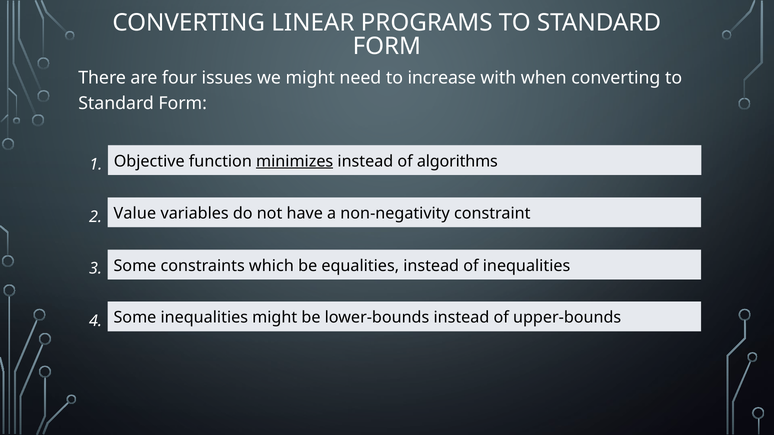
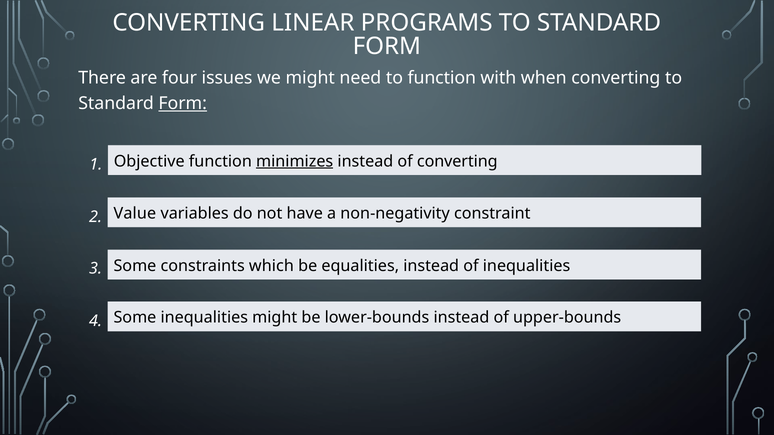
to increase: increase -> function
Form at (183, 104) underline: none -> present
of algorithms: algorithms -> converting
